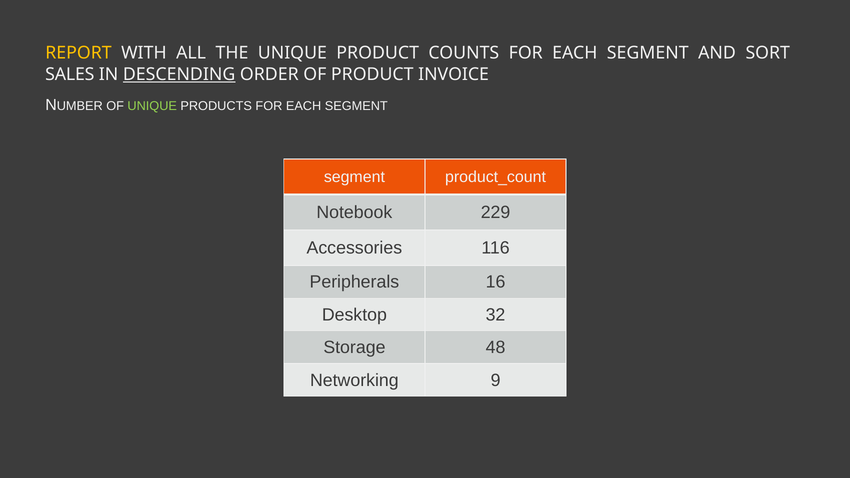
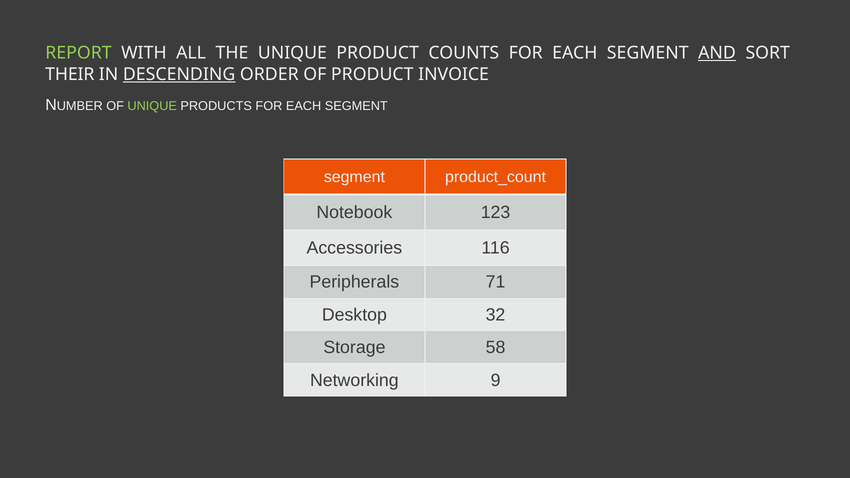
REPORT colour: yellow -> light green
AND underline: none -> present
SALES: SALES -> THEIR
229: 229 -> 123
16: 16 -> 71
48: 48 -> 58
